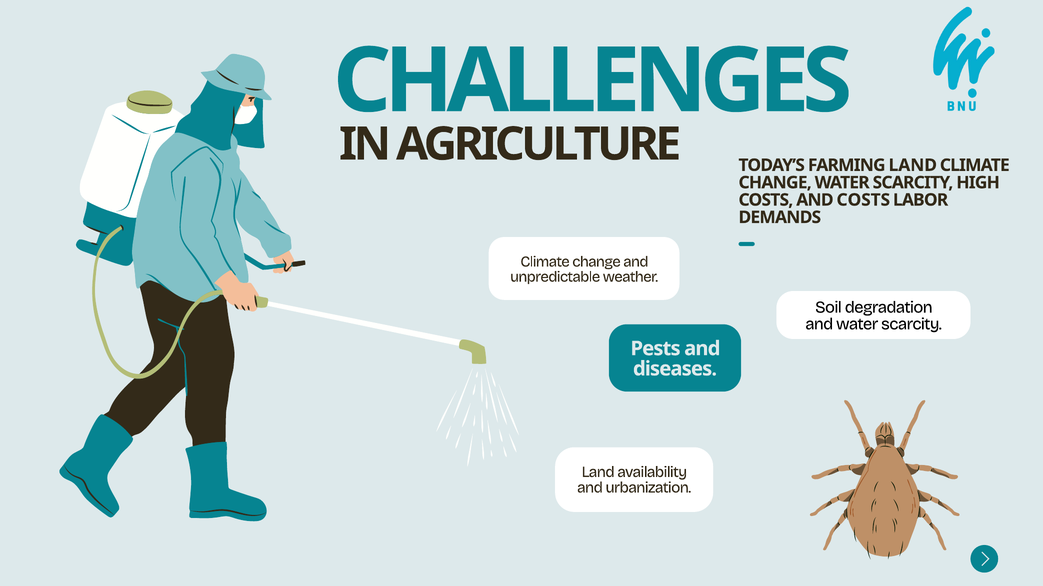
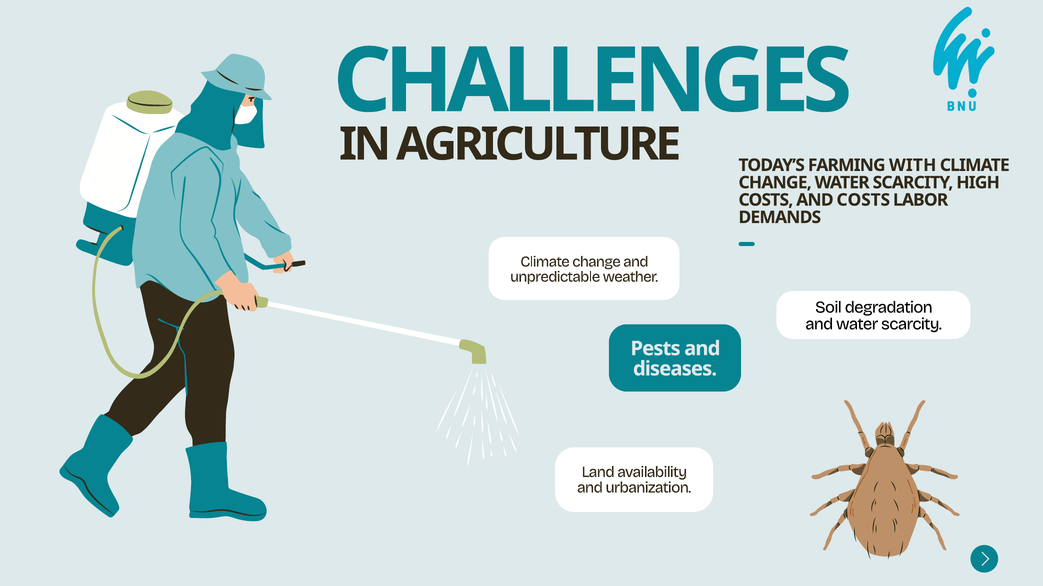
FARMING LAND: LAND -> WITH
